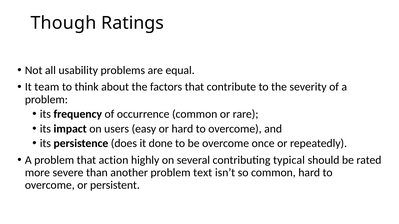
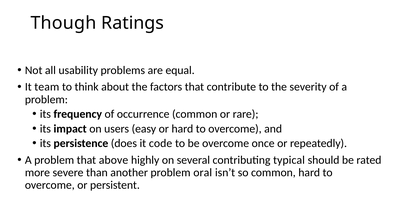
done: done -> code
action: action -> above
text: text -> oral
